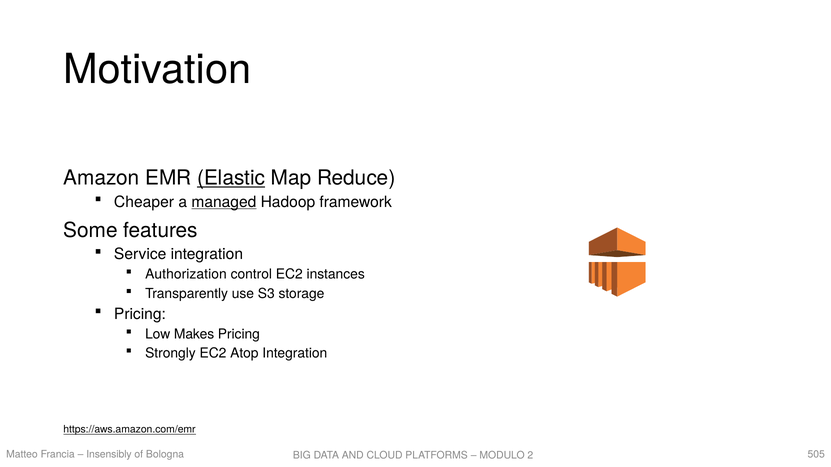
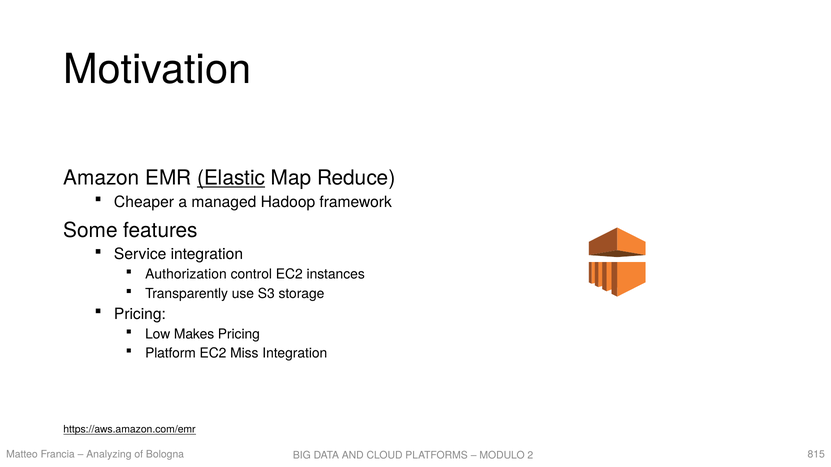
managed underline: present -> none
Strongly: Strongly -> Platform
Atop: Atop -> Miss
Insensibly: Insensibly -> Analyzing
505: 505 -> 815
